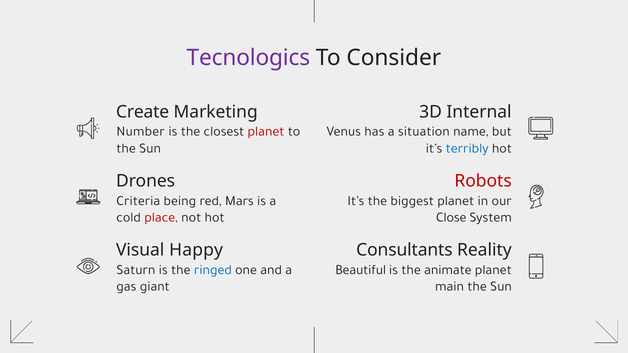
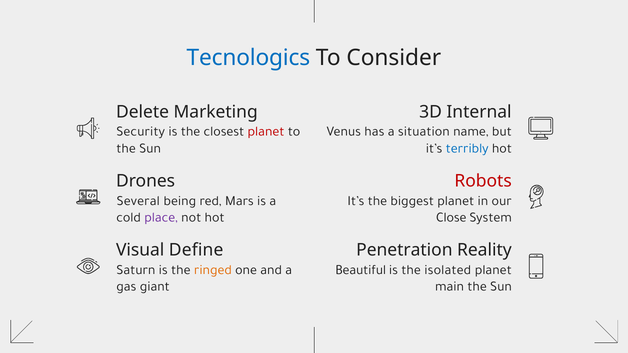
Tecnologics colour: purple -> blue
Create: Create -> Delete
Number: Number -> Security
Criteria: Criteria -> Several
place colour: red -> purple
Happy: Happy -> Define
Consultants: Consultants -> Penetration
ringed colour: blue -> orange
animate: animate -> isolated
